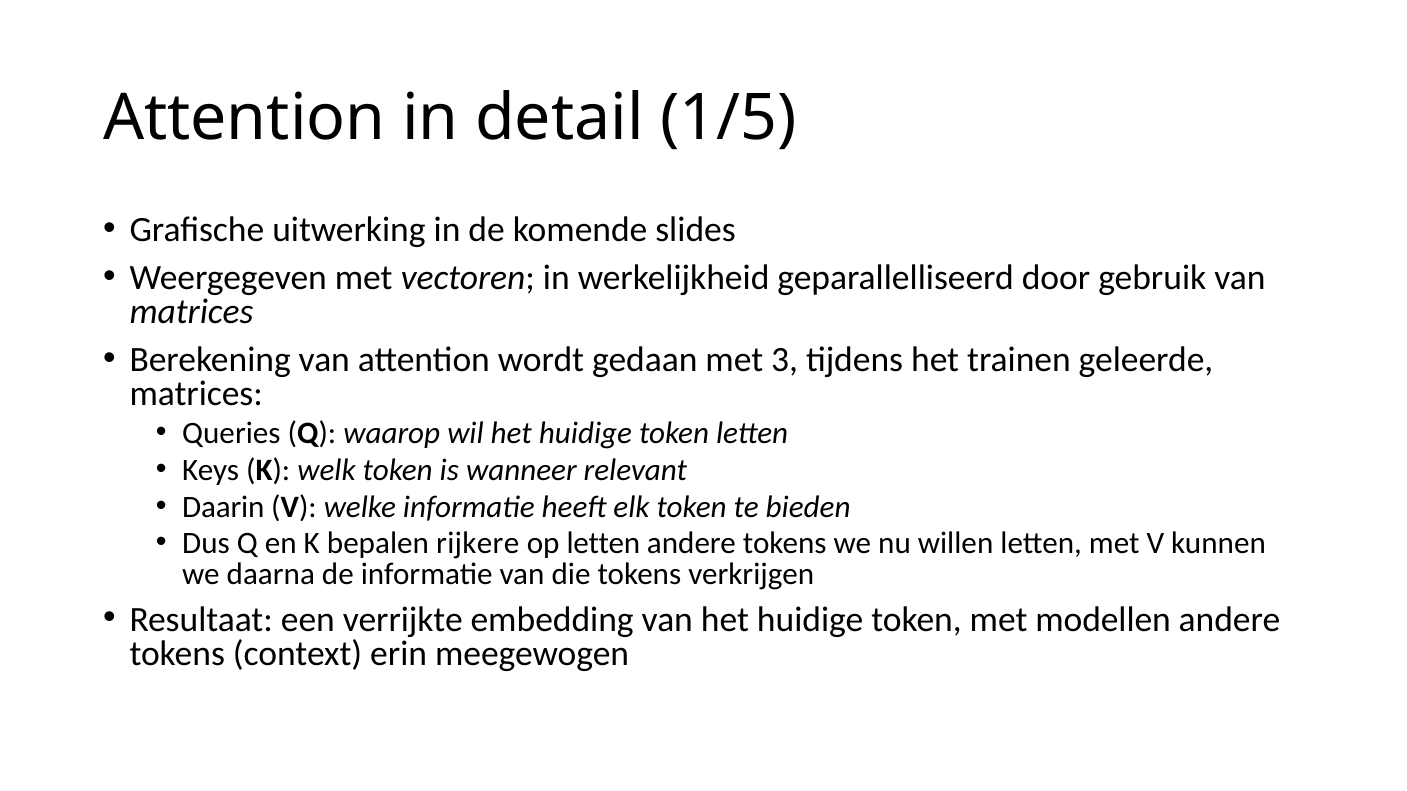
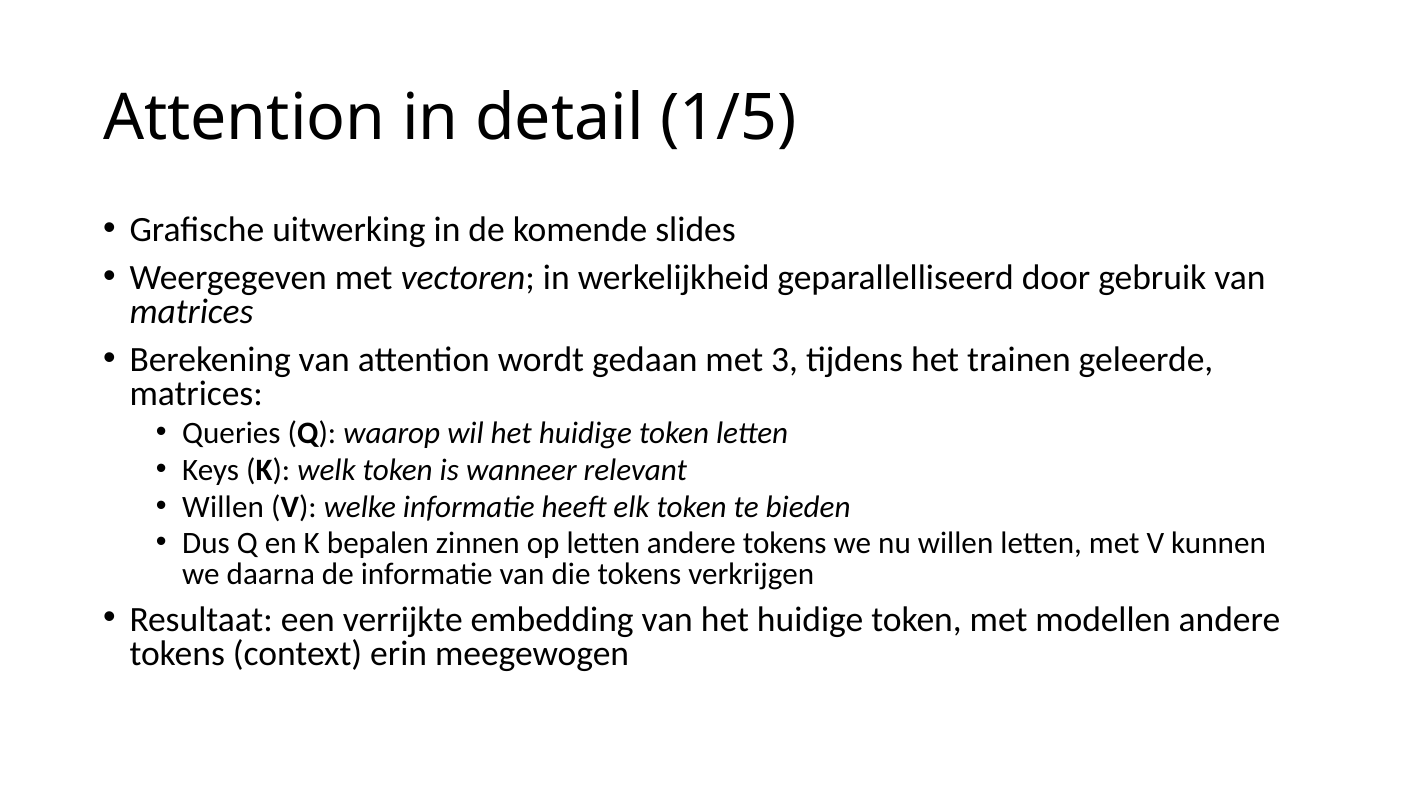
Daarin at (223, 507): Daarin -> Willen
rijkere: rijkere -> zinnen
